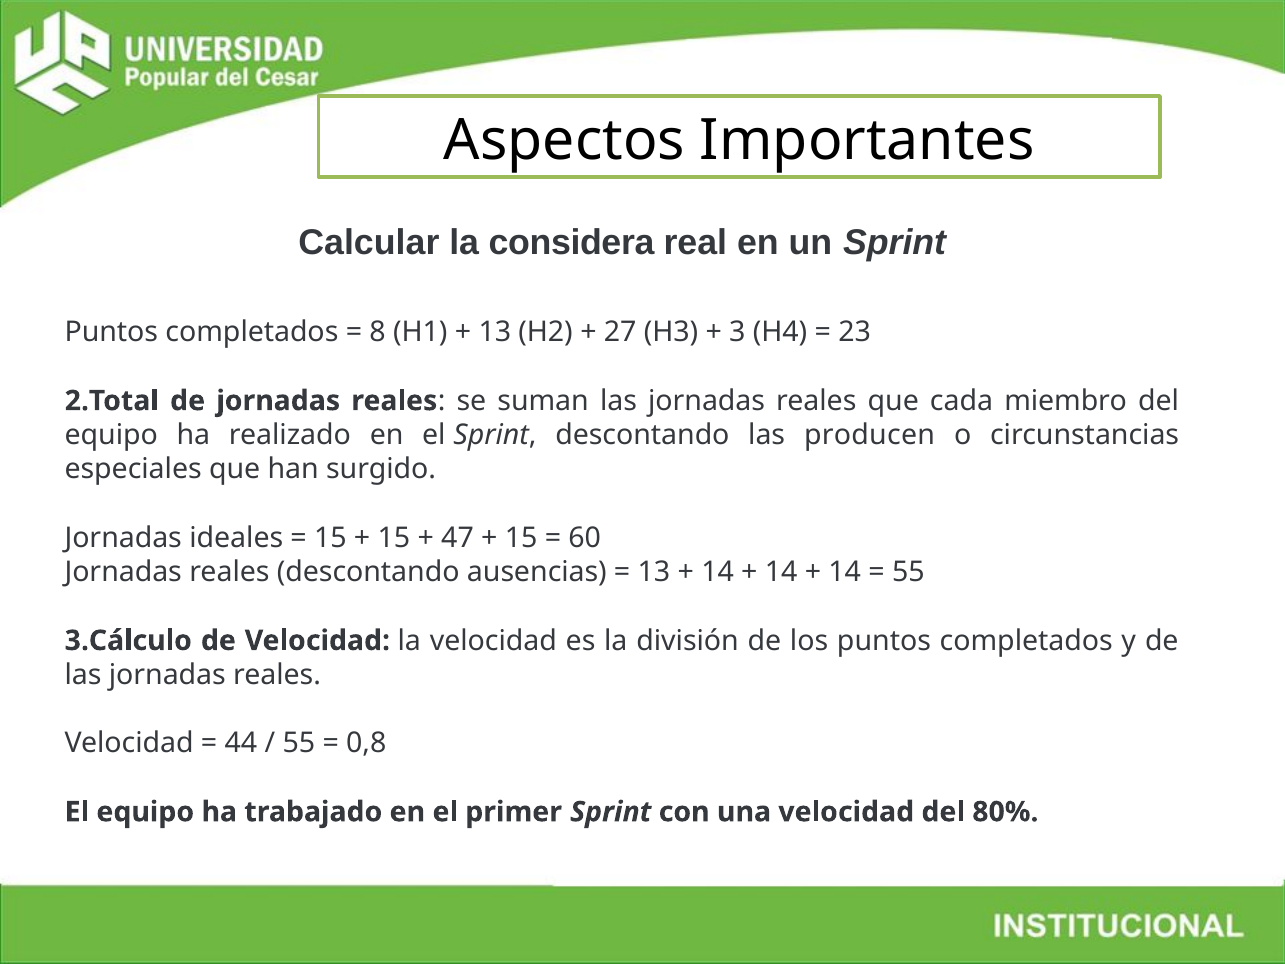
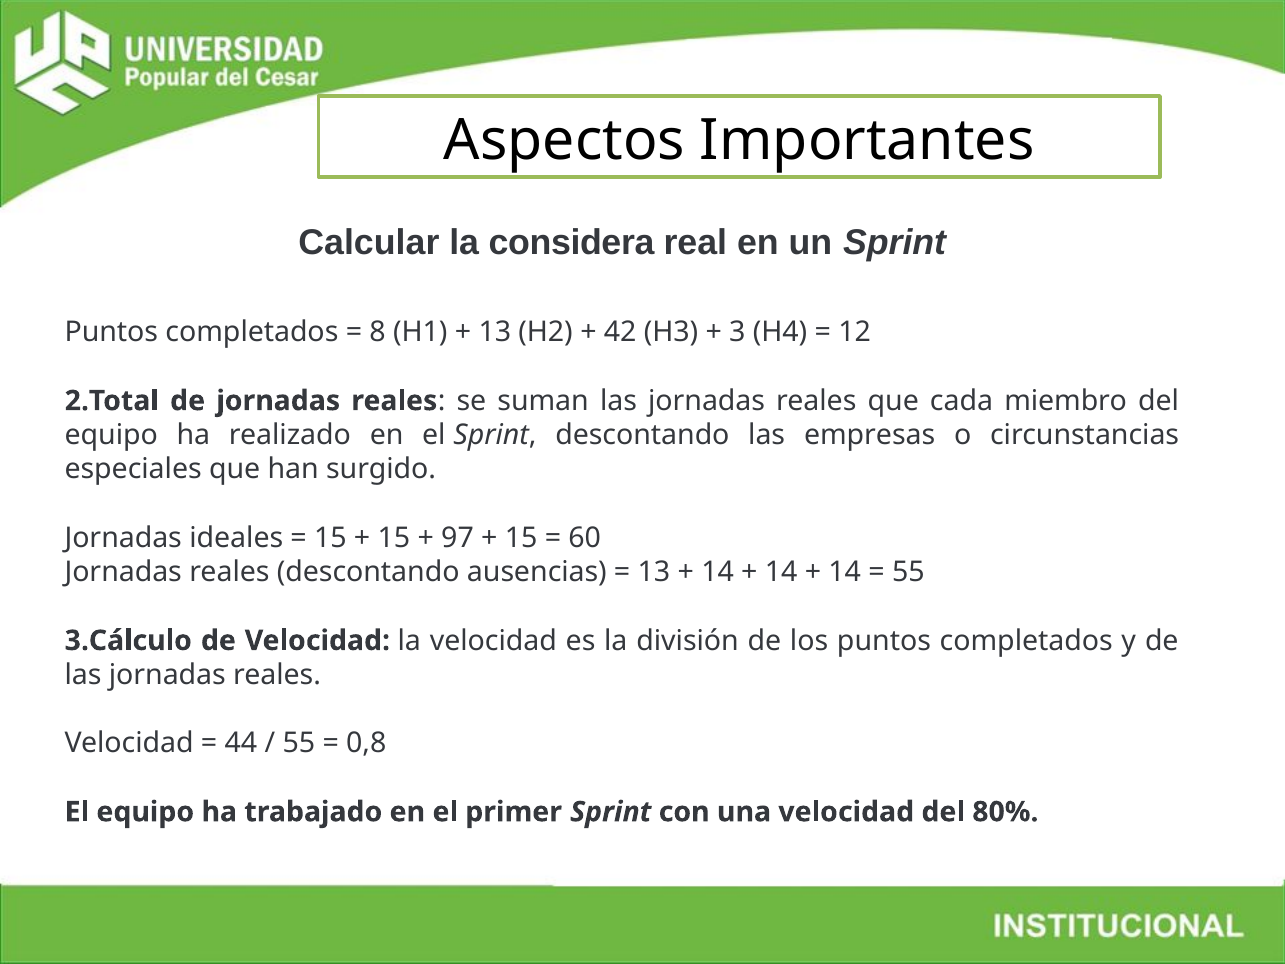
27: 27 -> 42
23: 23 -> 12
producen: producen -> empresas
47: 47 -> 97
